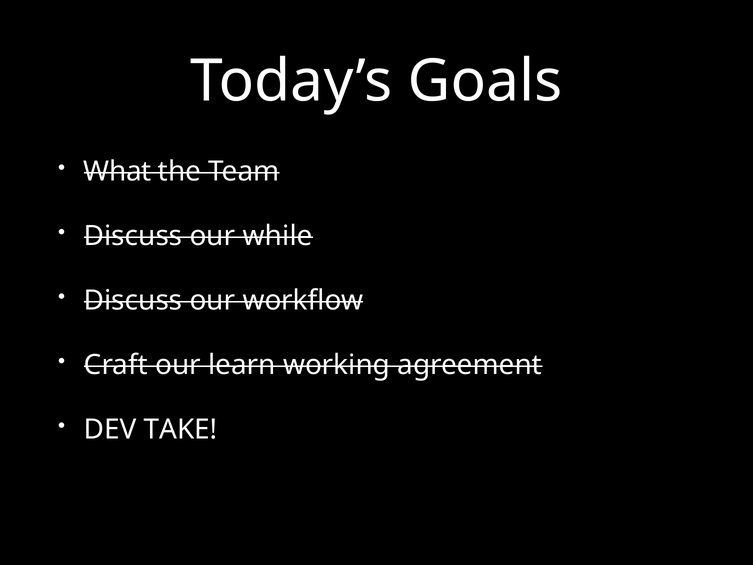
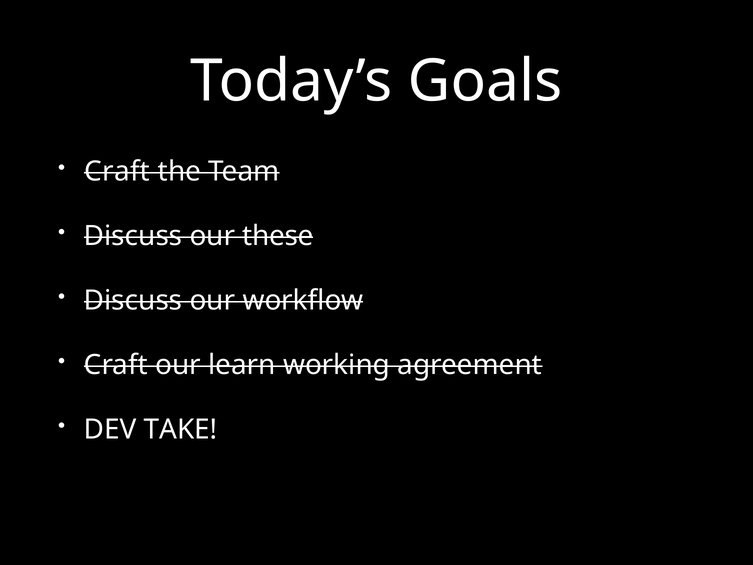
What at (117, 172): What -> Craft
while: while -> these
